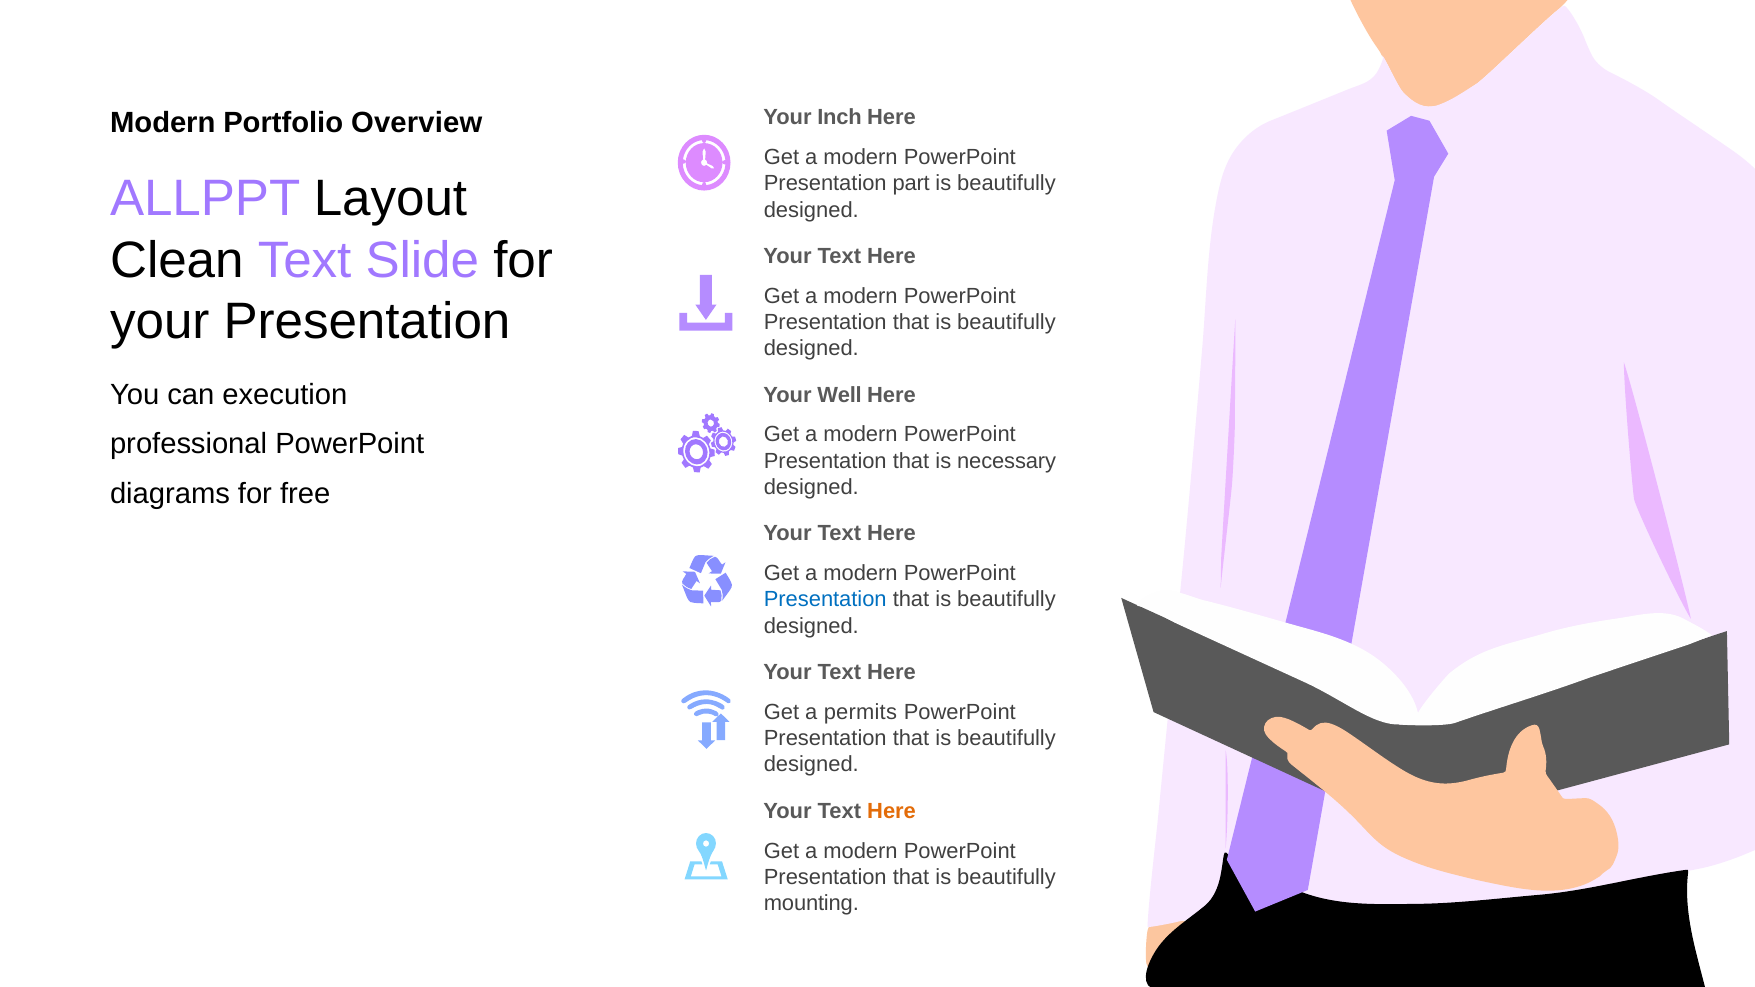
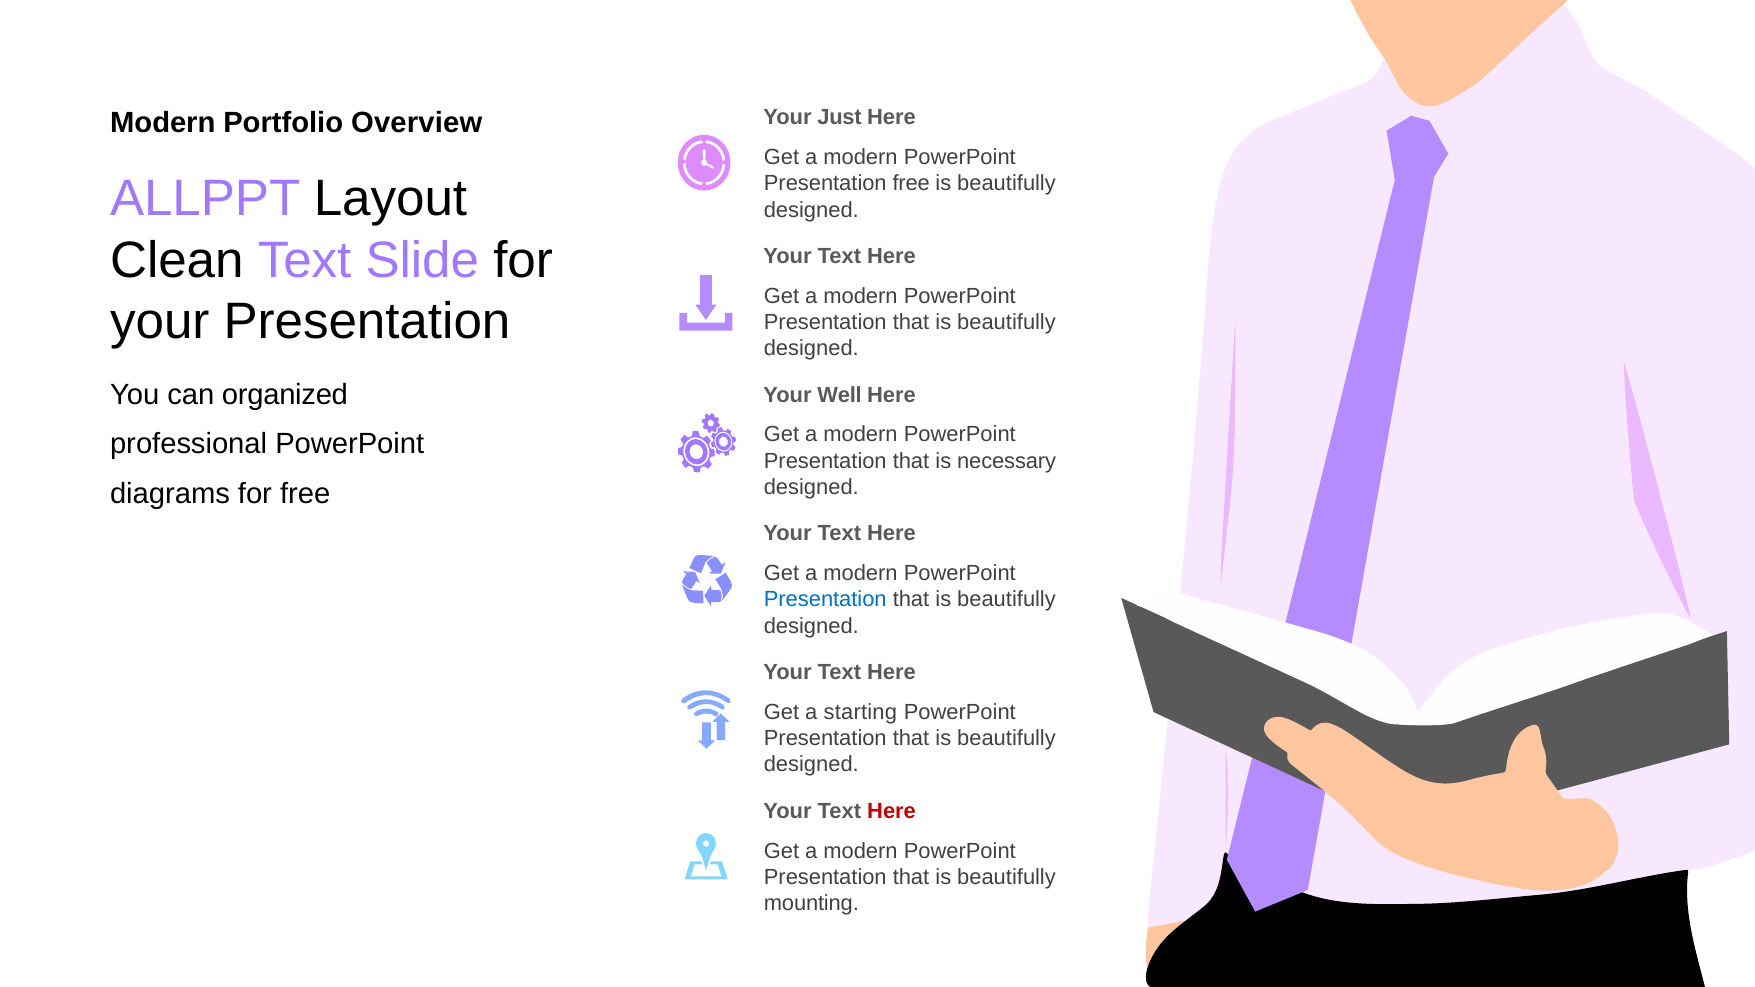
Inch: Inch -> Just
Presentation part: part -> free
execution: execution -> organized
permits: permits -> starting
Here at (892, 811) colour: orange -> red
